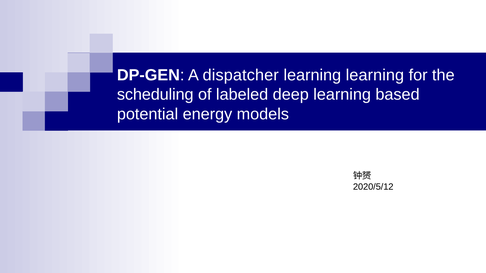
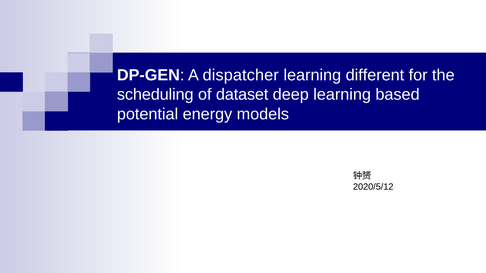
learning learning: learning -> different
labeled: labeled -> dataset
